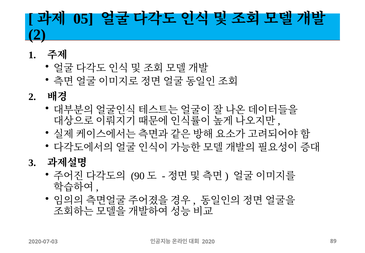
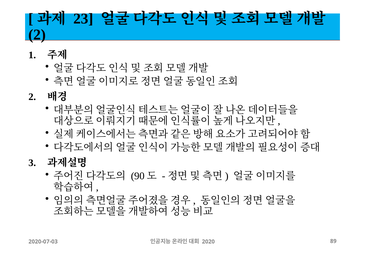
05: 05 -> 23
